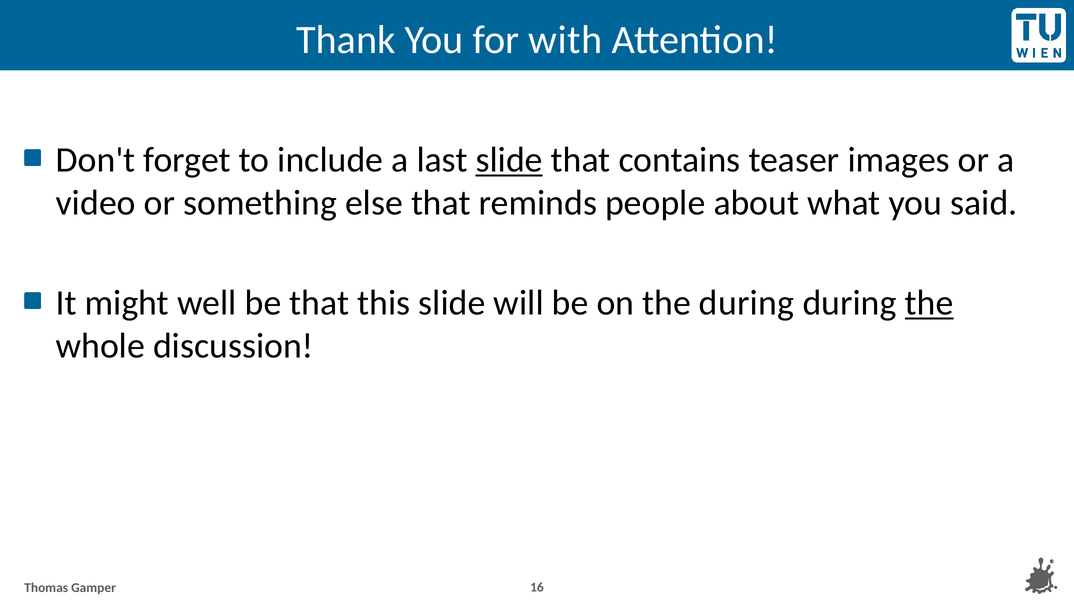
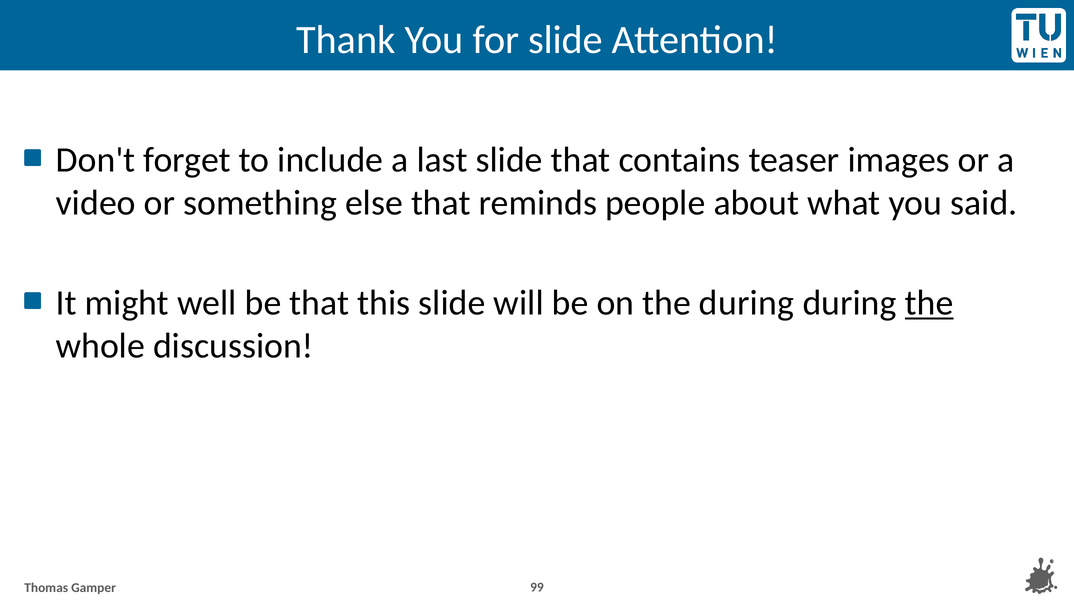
for with: with -> slide
slide at (509, 160) underline: present -> none
16: 16 -> 99
